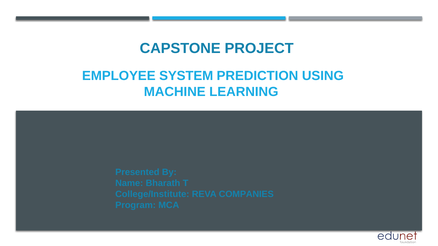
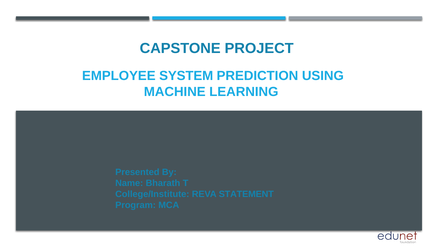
COMPANIES: COMPANIES -> STATEMENT
